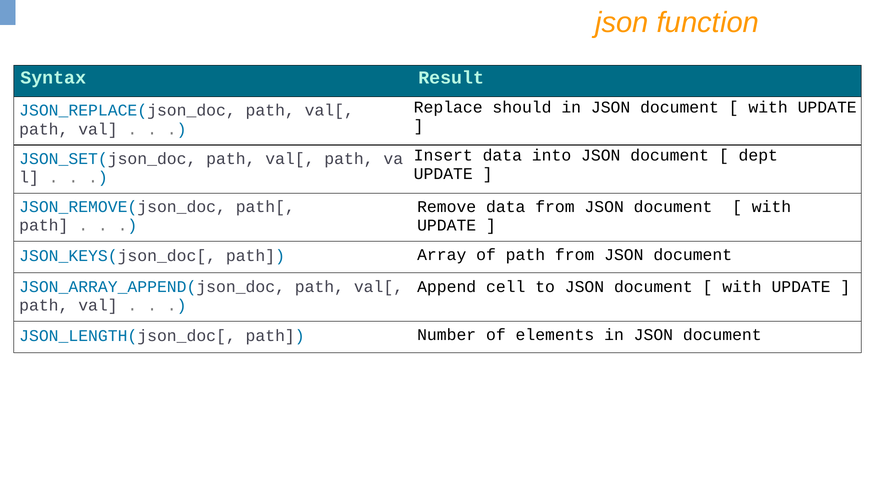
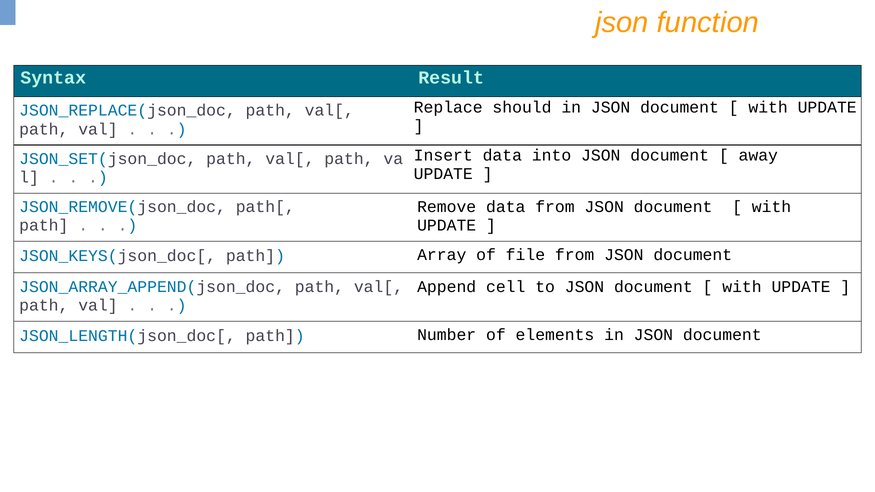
dept: dept -> away
of path: path -> file
